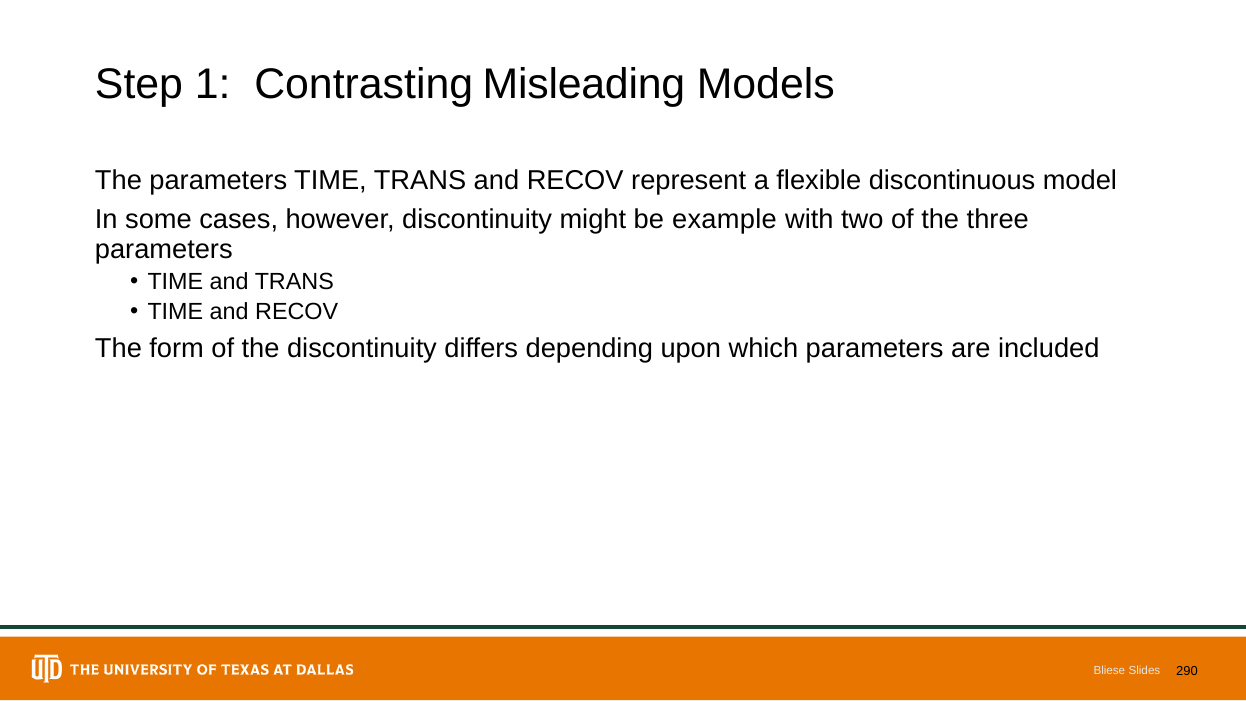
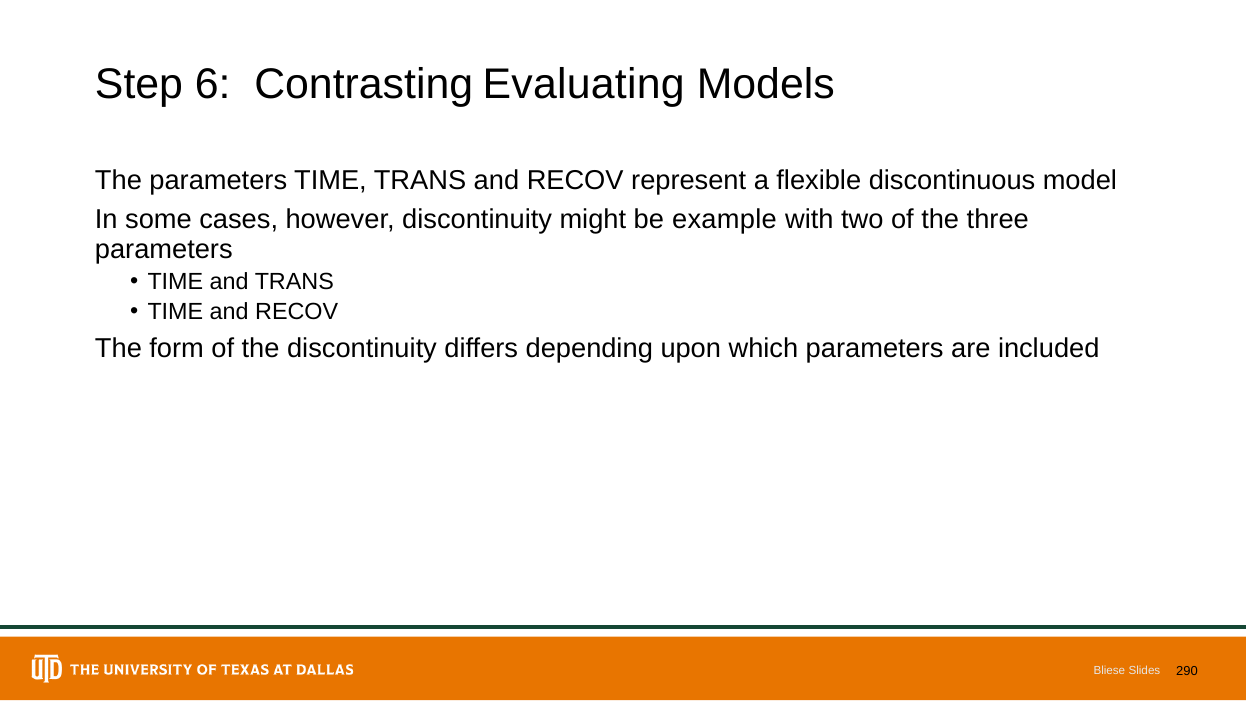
1: 1 -> 6
Misleading: Misleading -> Evaluating
